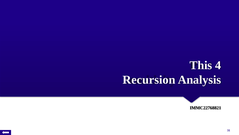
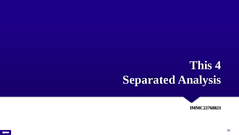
Recursion: Recursion -> Separated
